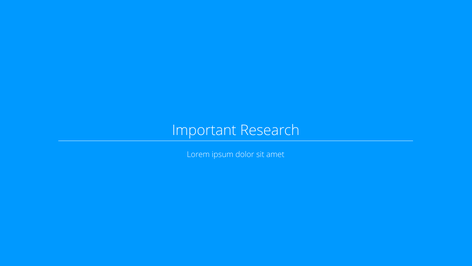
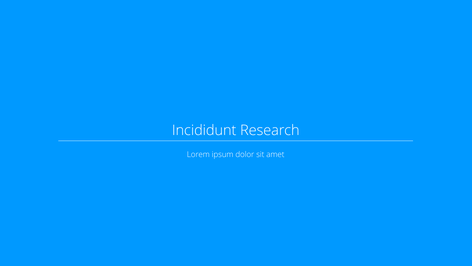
Important: Important -> Incididunt
